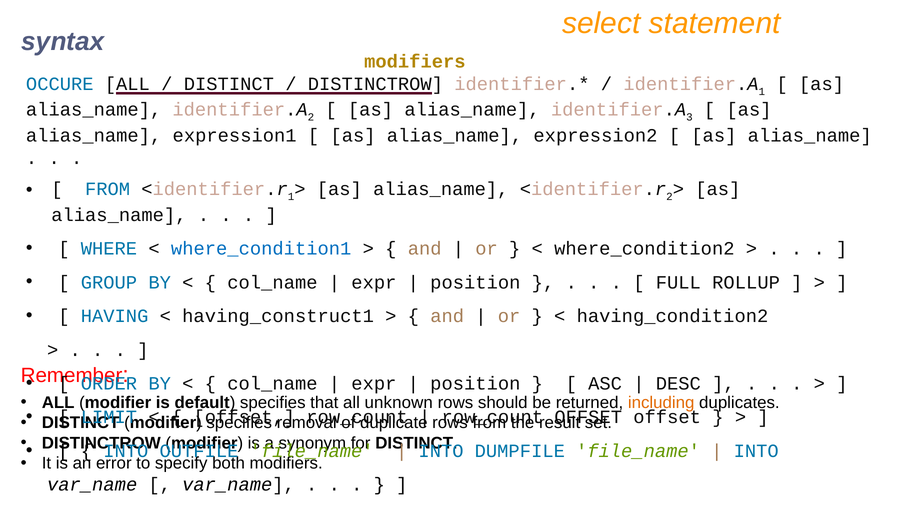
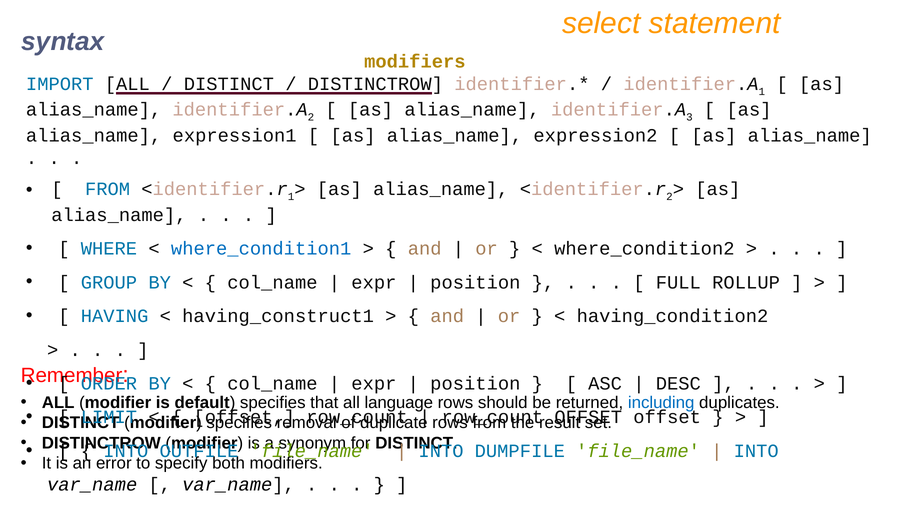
OCCURE: OCCURE -> IMPORT
unknown: unknown -> language
including colour: orange -> blue
